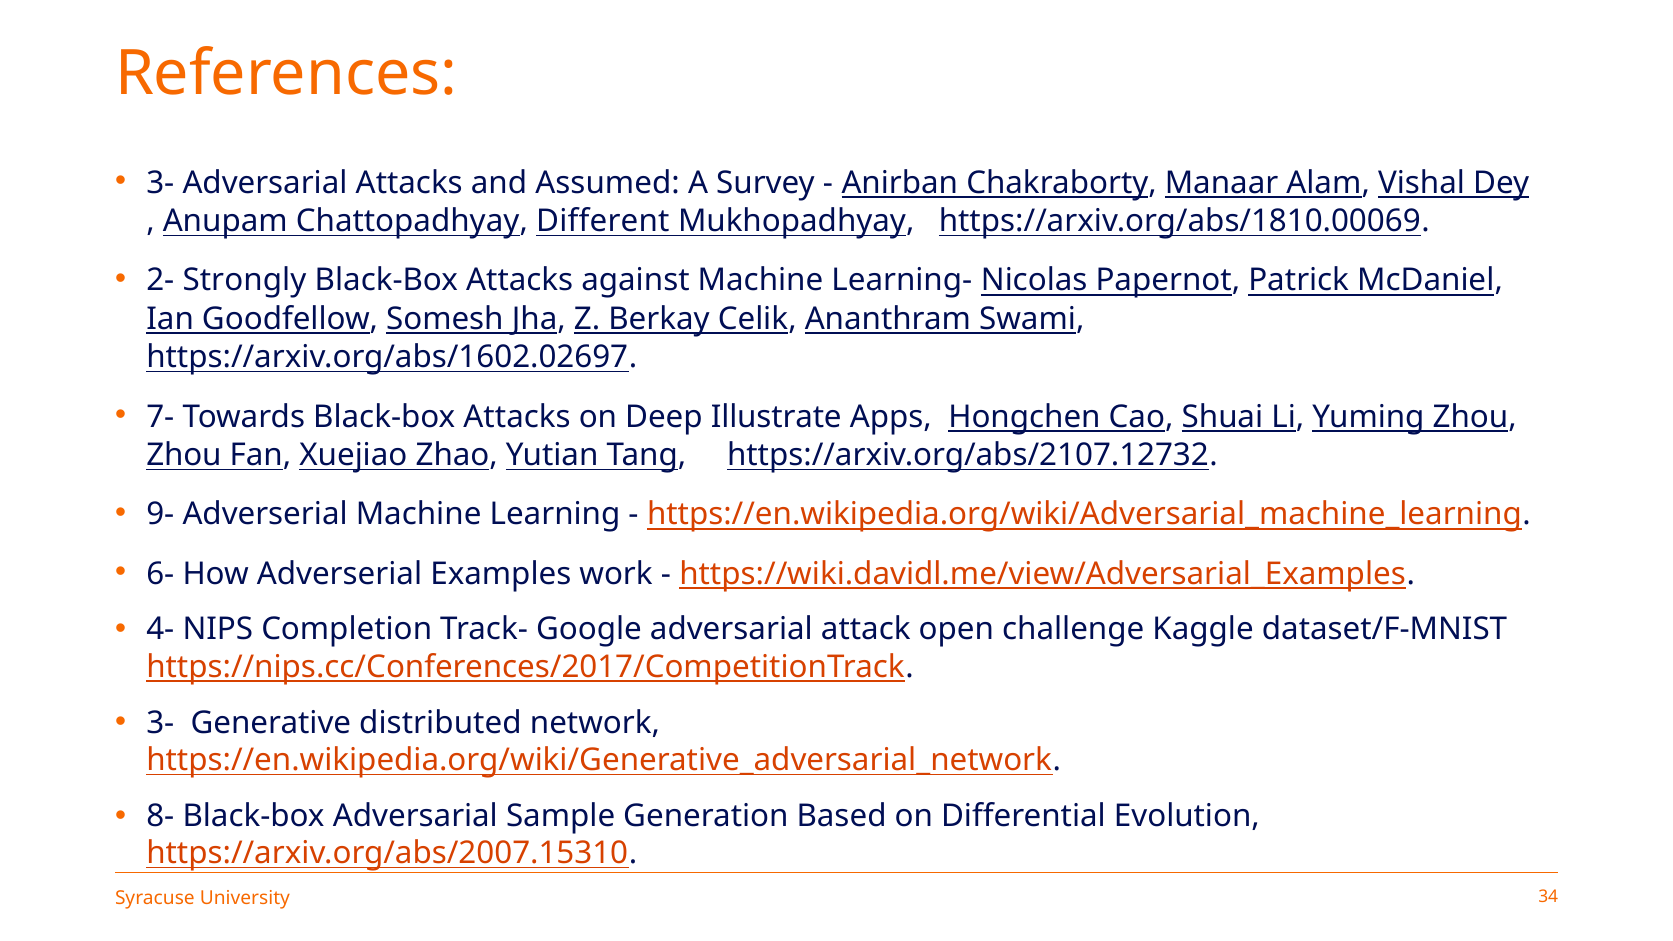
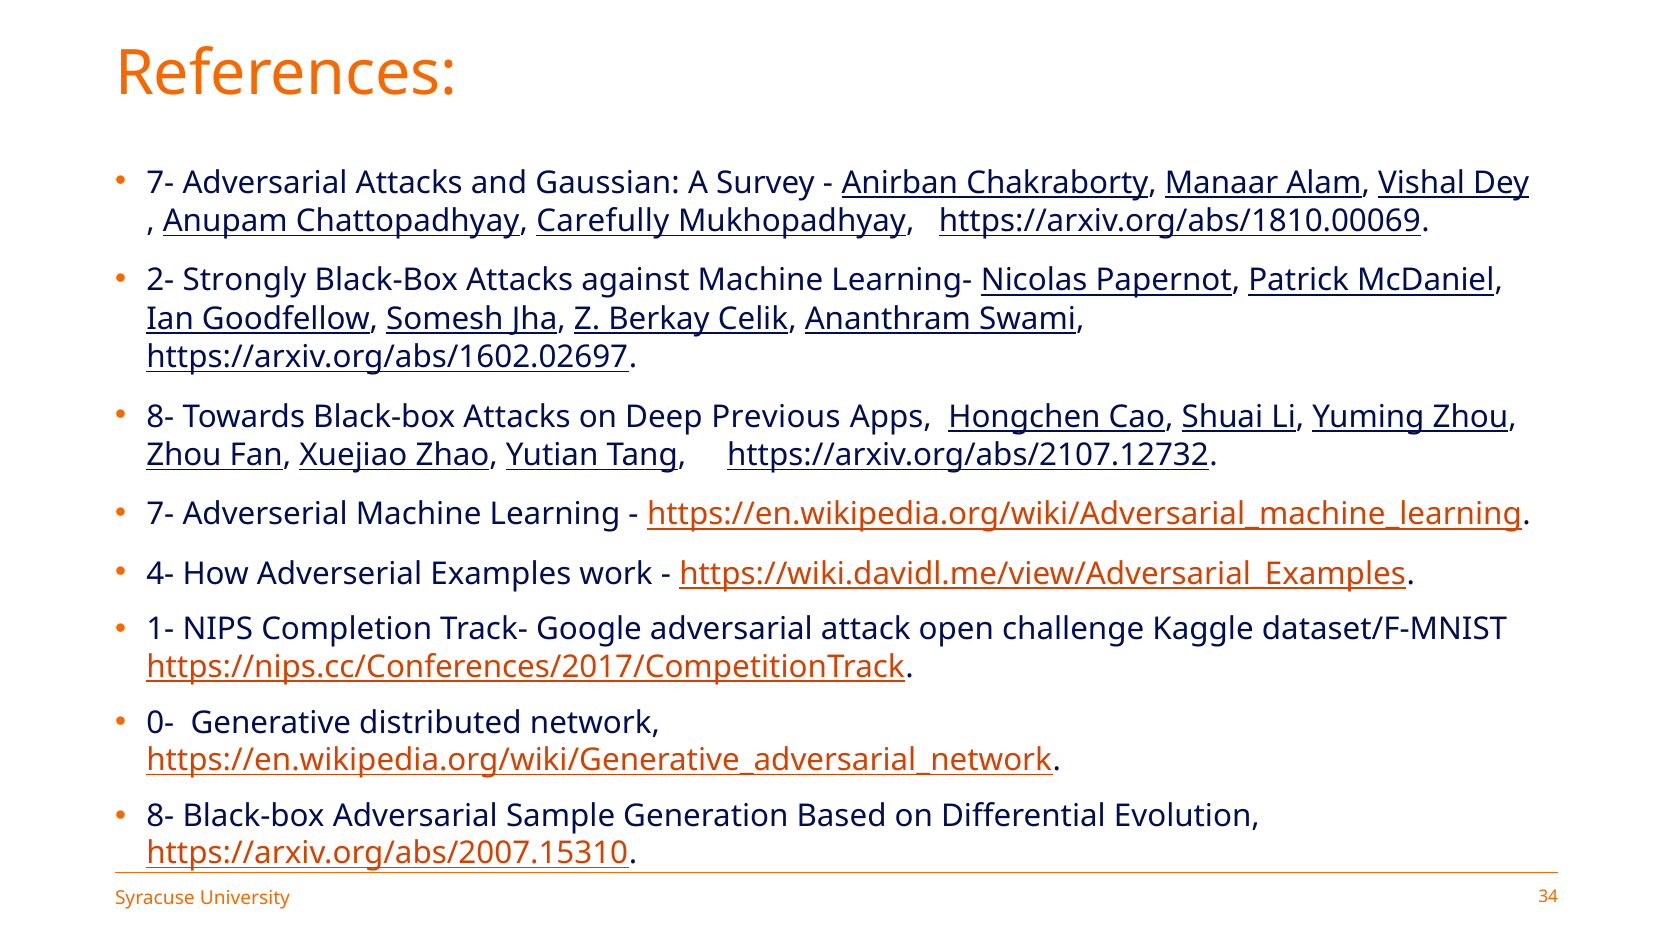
3- at (160, 183): 3- -> 7-
Assumed: Assumed -> Gaussian
Different: Different -> Carefully
7- at (160, 417): 7- -> 8-
Illustrate: Illustrate -> Previous
9- at (160, 515): 9- -> 7-
6-: 6- -> 4-
4-: 4- -> 1-
3- at (160, 723): 3- -> 0-
